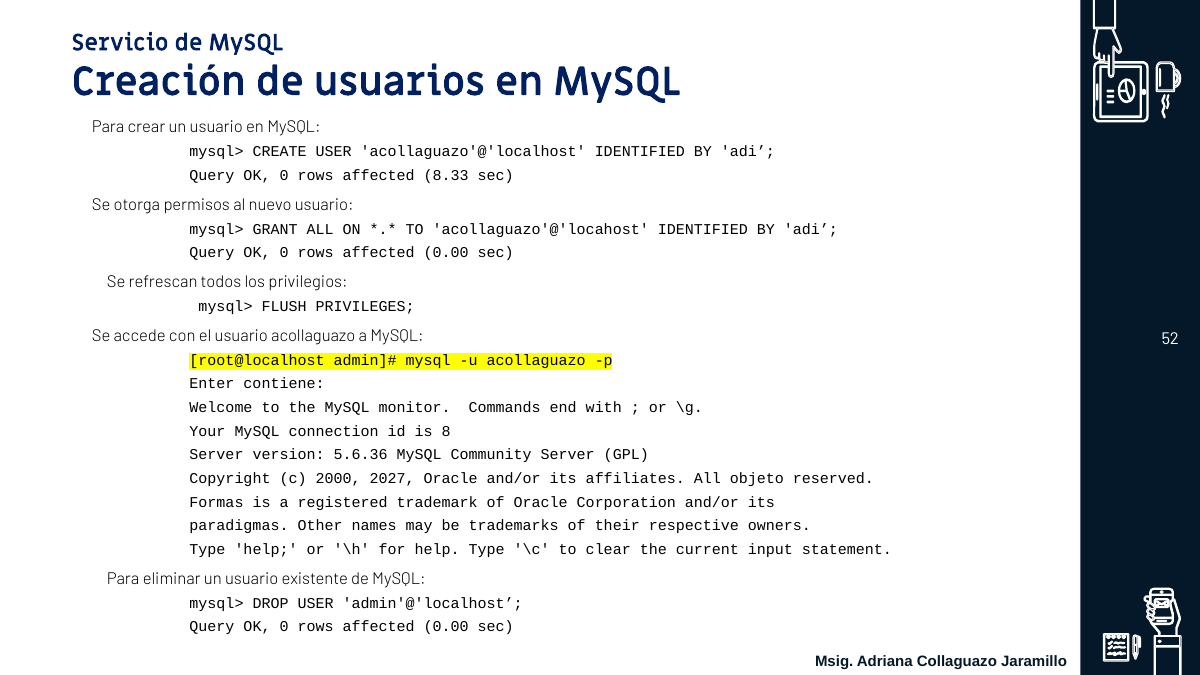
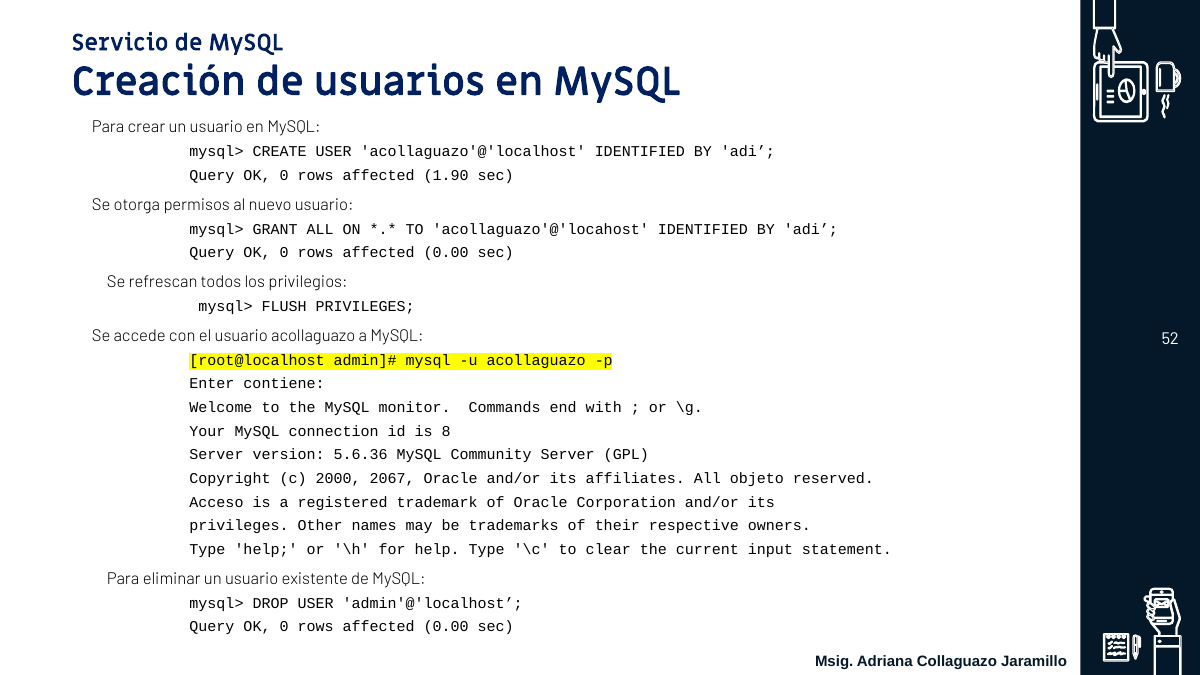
8.33: 8.33 -> 1.90
2027: 2027 -> 2067
Formas: Formas -> Acceso
paradigmas at (239, 526): paradigmas -> privileges
